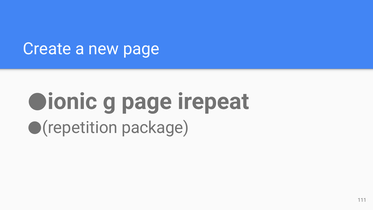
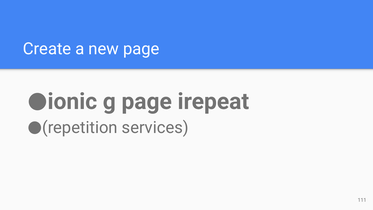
package: package -> services
